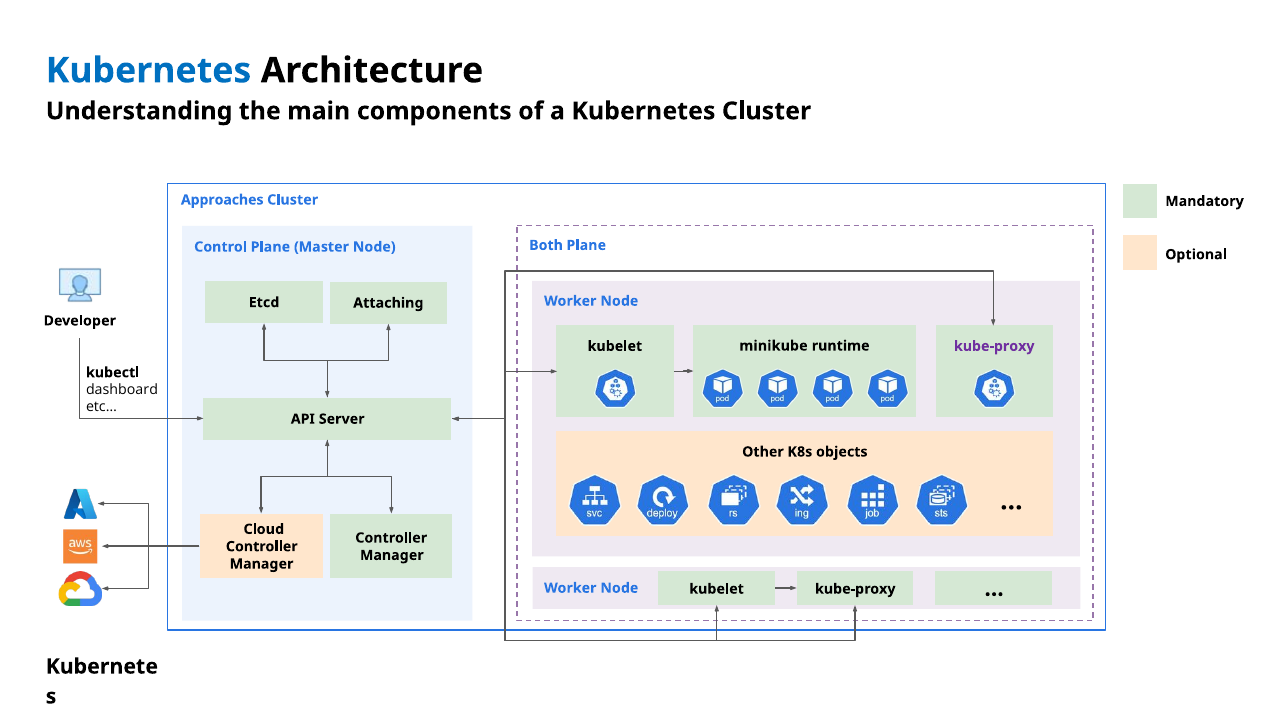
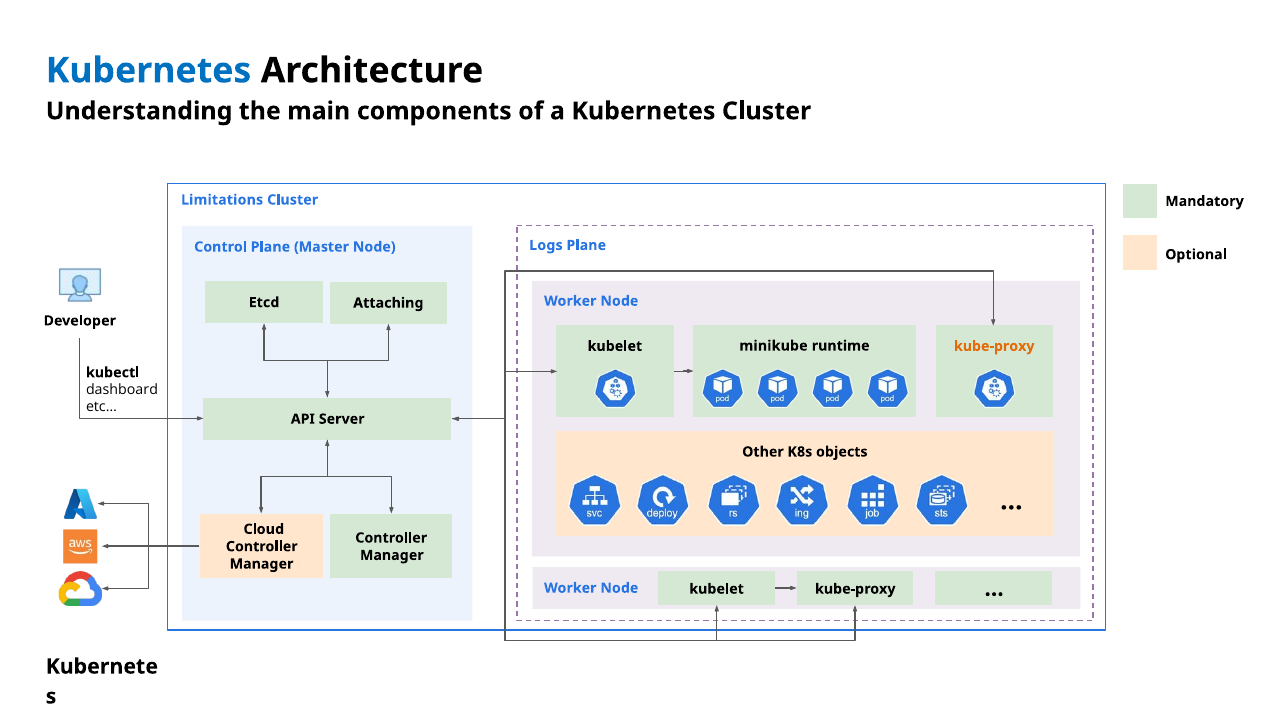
Approaches: Approaches -> Limitations
Both: Both -> Logs
kube-proxy at (994, 346) colour: purple -> orange
